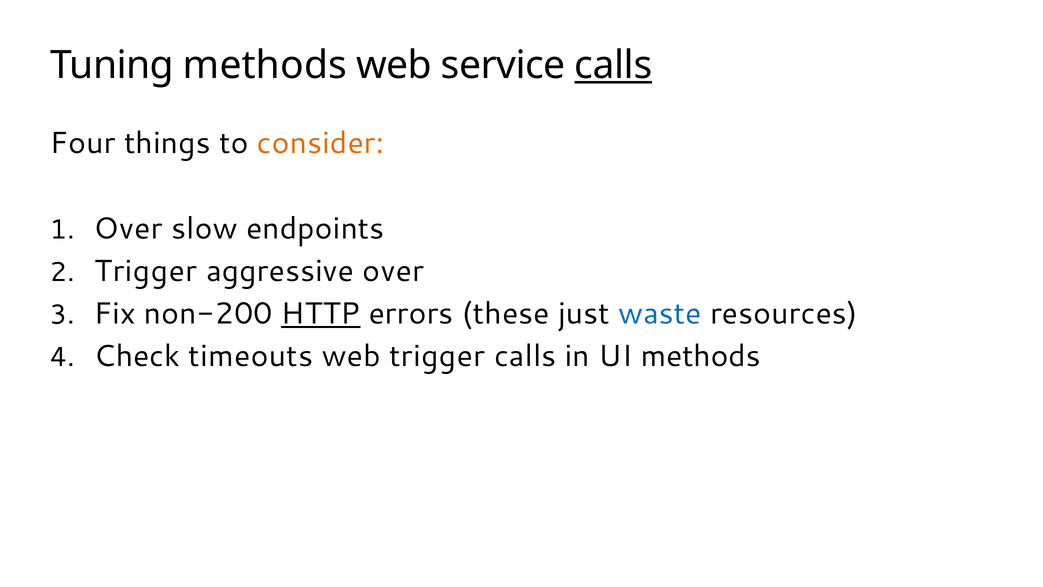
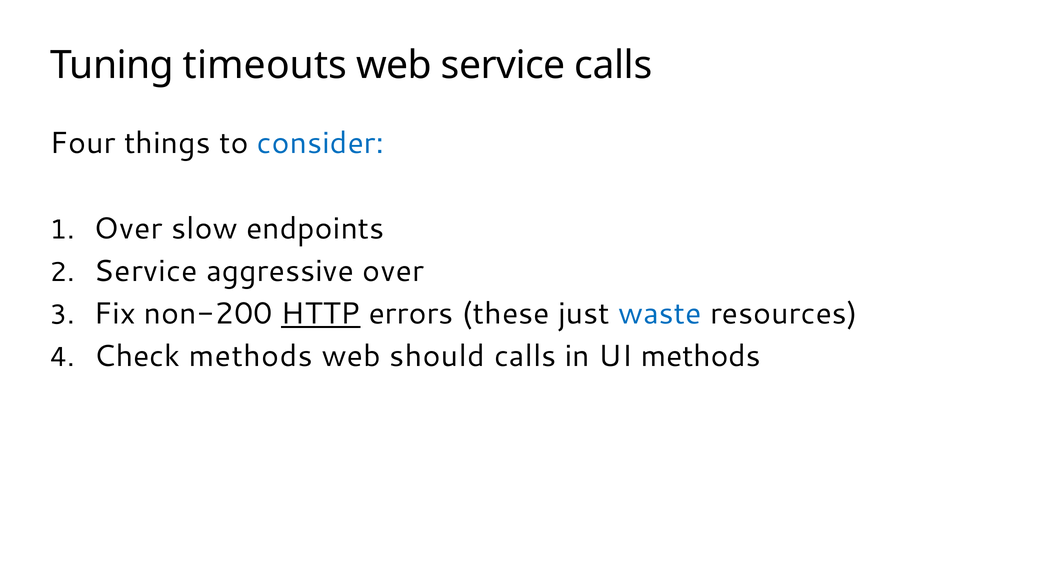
Tuning methods: methods -> timeouts
calls at (613, 65) underline: present -> none
consider colour: orange -> blue
Trigger at (146, 271): Trigger -> Service
Check timeouts: timeouts -> methods
web trigger: trigger -> should
